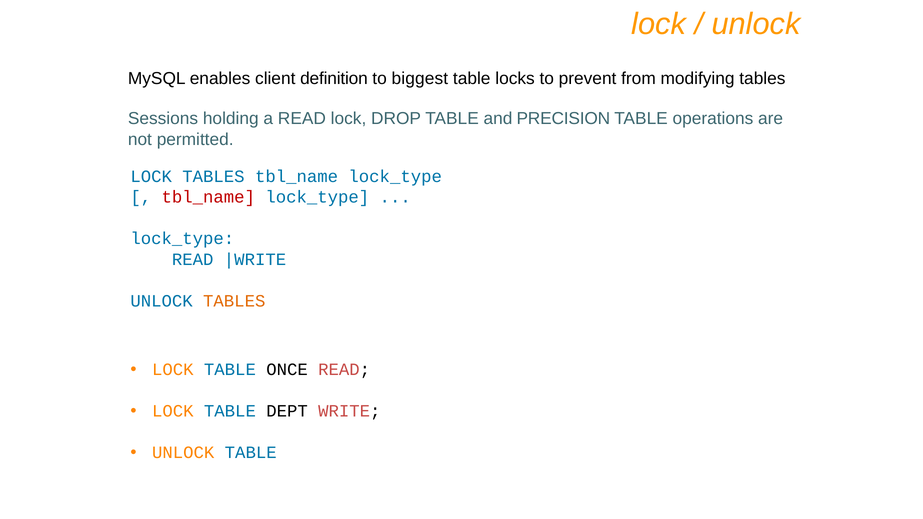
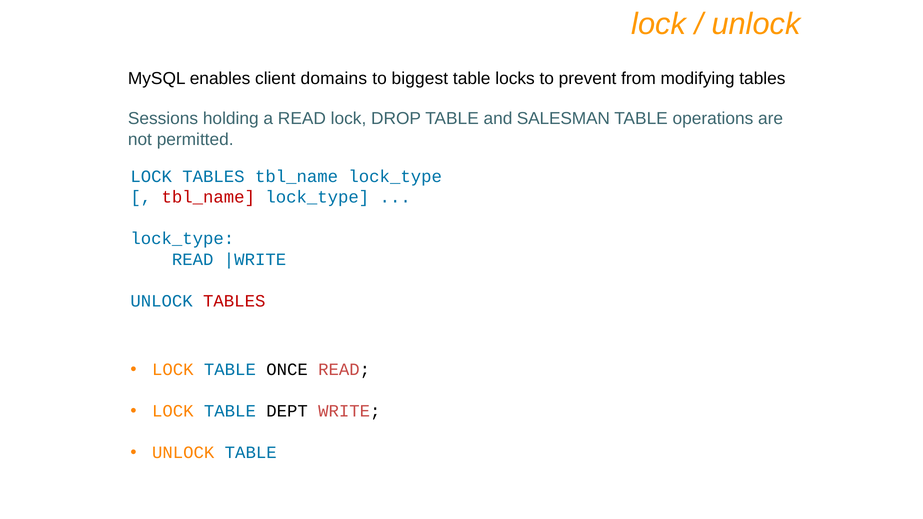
definition: definition -> domains
PRECISION: PRECISION -> SALESMAN
TABLES at (234, 301) colour: orange -> red
